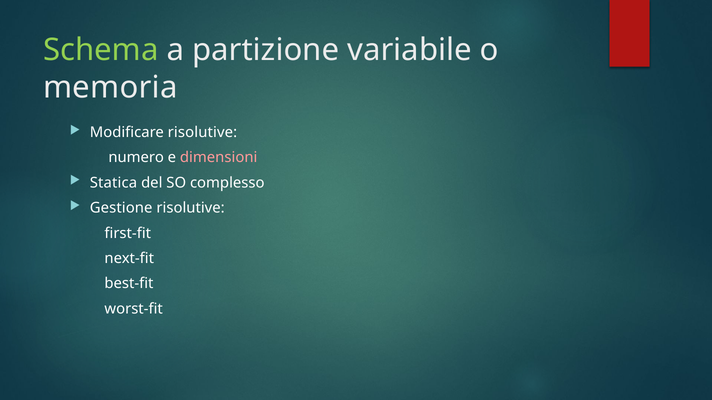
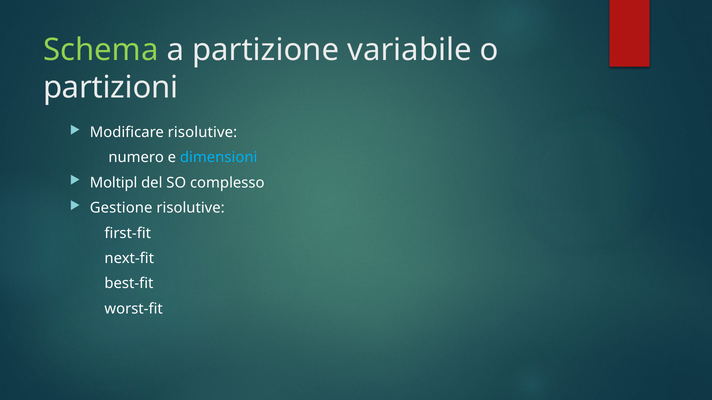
memoria: memoria -> partizioni
dimensioni colour: pink -> light blue
Statica: Statica -> Moltipl
